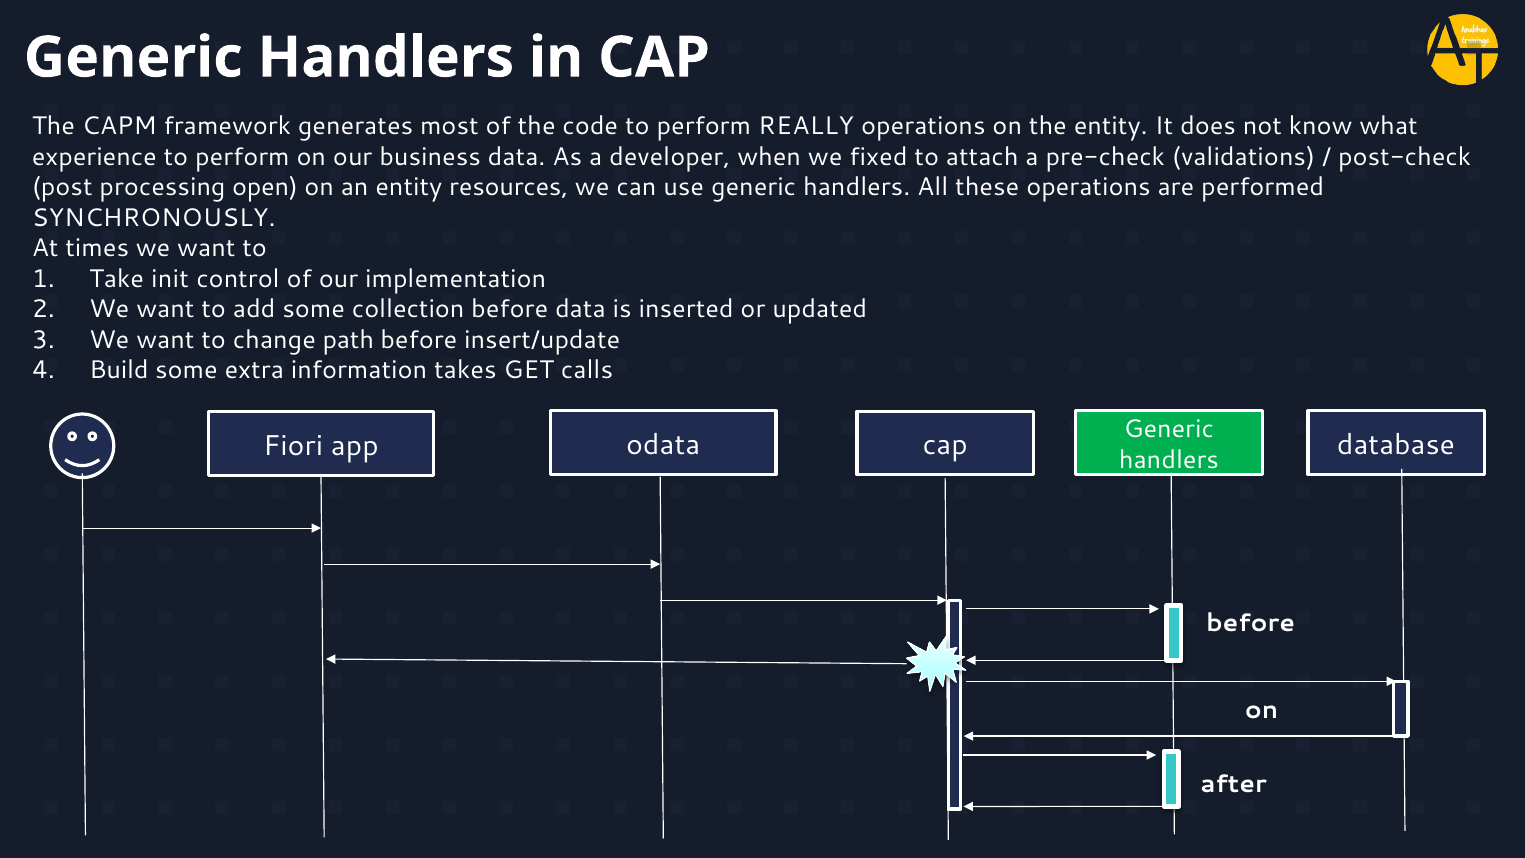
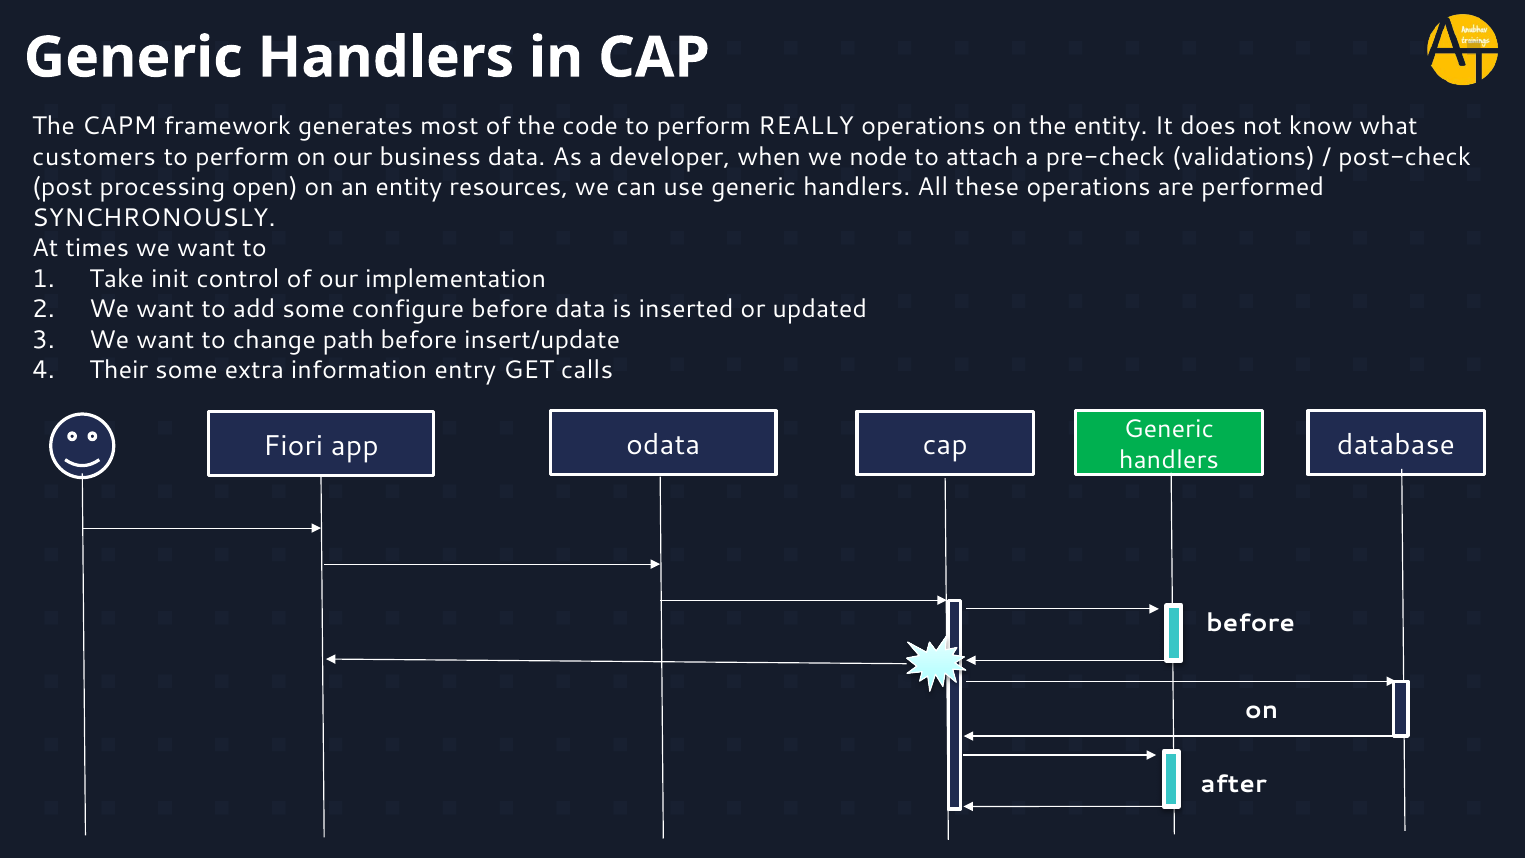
experience: experience -> customers
fixed: fixed -> node
collection: collection -> configure
Build: Build -> Their
takes: takes -> entry
